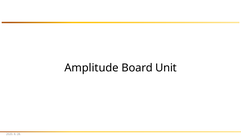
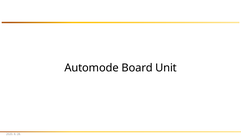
Amplitude: Amplitude -> Automode
